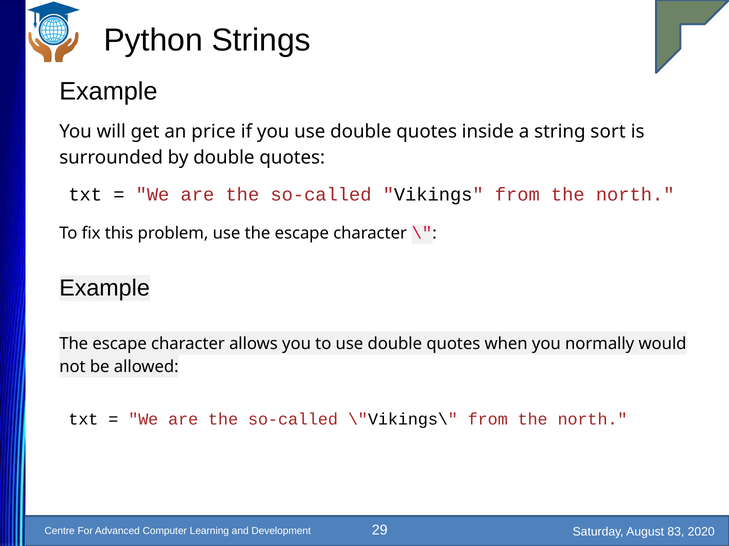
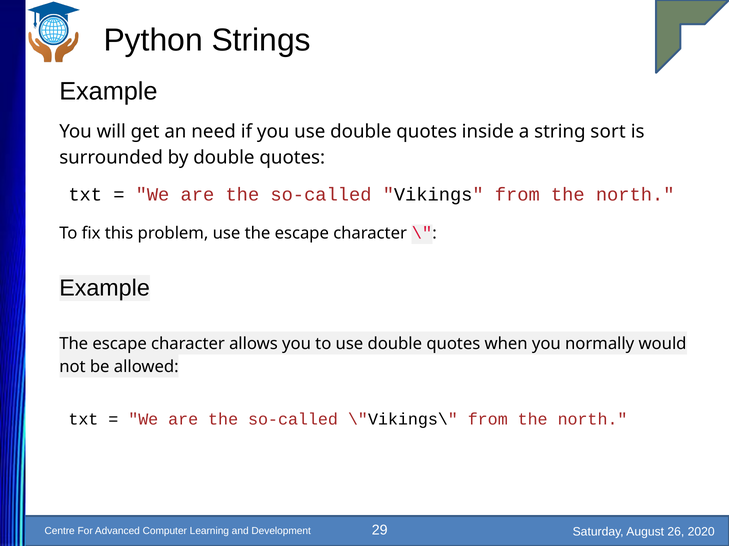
price: price -> need
83: 83 -> 26
